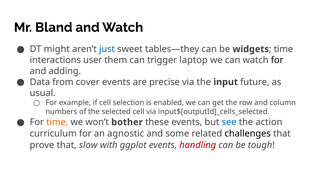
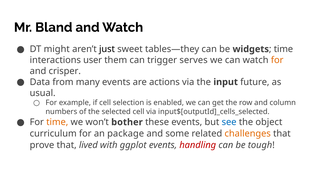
just colour: blue -> black
laptop: laptop -> serves
for at (277, 60) colour: black -> orange
adding: adding -> crisper
cover: cover -> many
precise: precise -> actions
action: action -> object
agnostic: agnostic -> package
challenges colour: black -> orange
slow: slow -> lived
